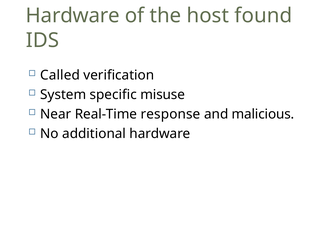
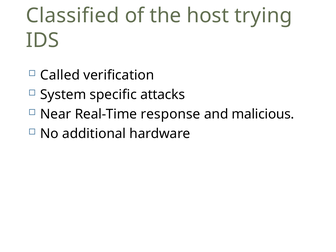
Hardware at (73, 16): Hardware -> Classified
found: found -> trying
misuse: misuse -> attacks
